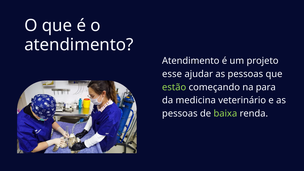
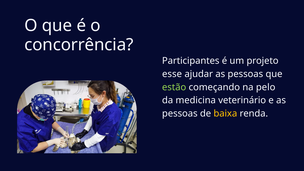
atendimento at (79, 45): atendimento -> concorrência
Atendimento at (191, 61): Atendimento -> Participantes
para: para -> pelo
baixa colour: light green -> yellow
